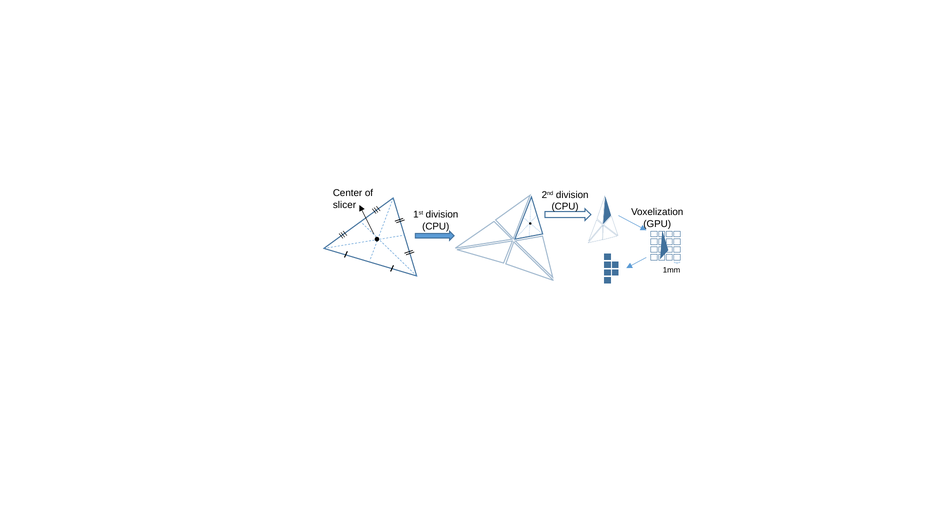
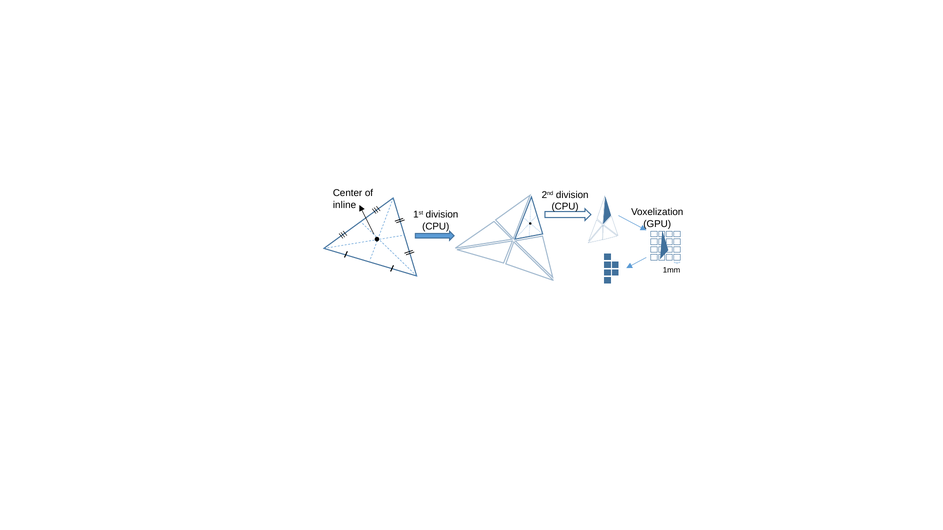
slicer: slicer -> inline
